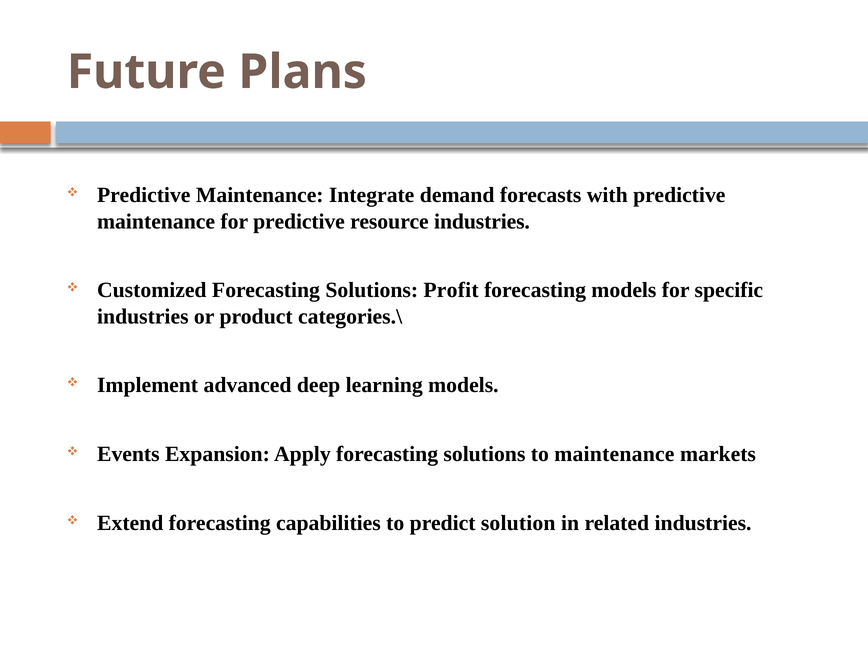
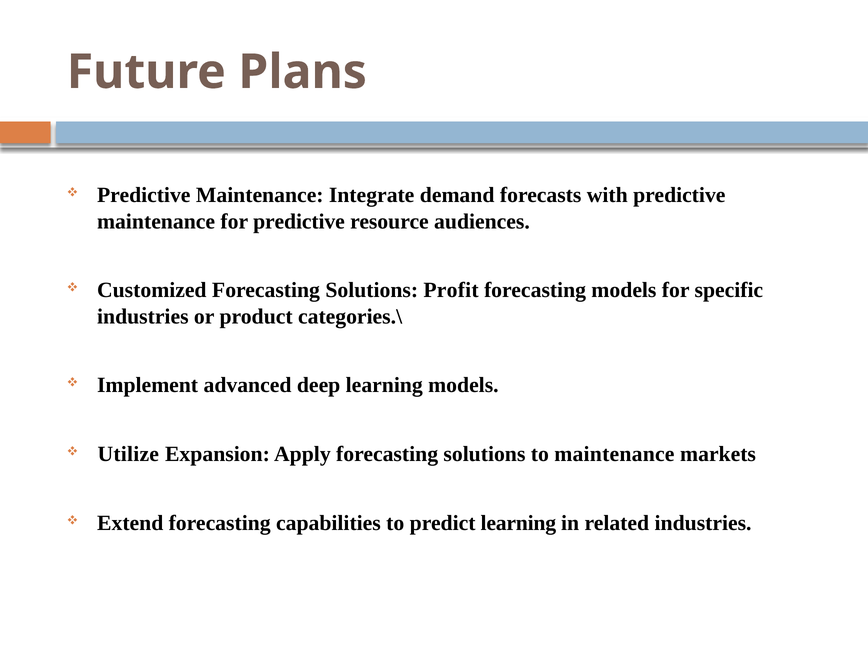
resource industries: industries -> audiences
Events: Events -> Utilize
predict solution: solution -> learning
